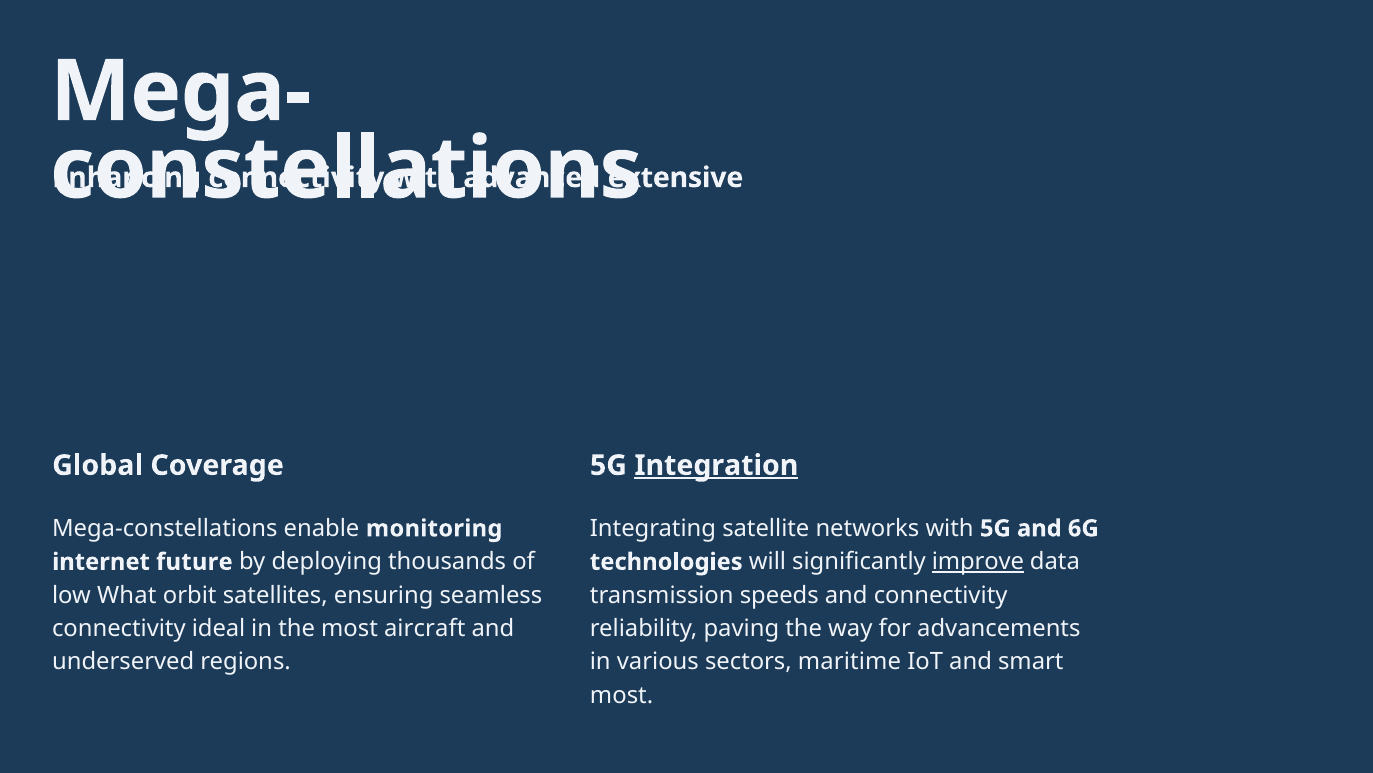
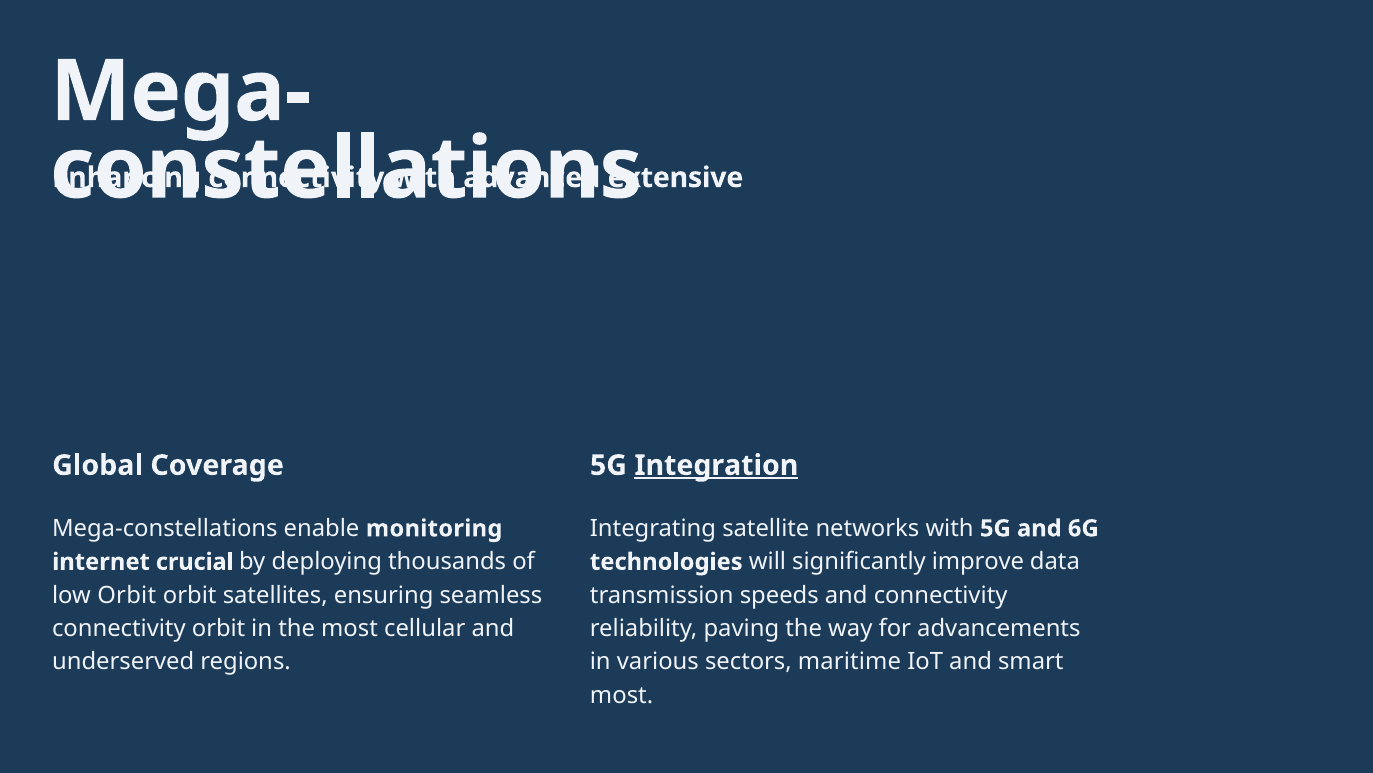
future: future -> crucial
improve underline: present -> none
low What: What -> Orbit
connectivity ideal: ideal -> orbit
aircraft: aircraft -> cellular
